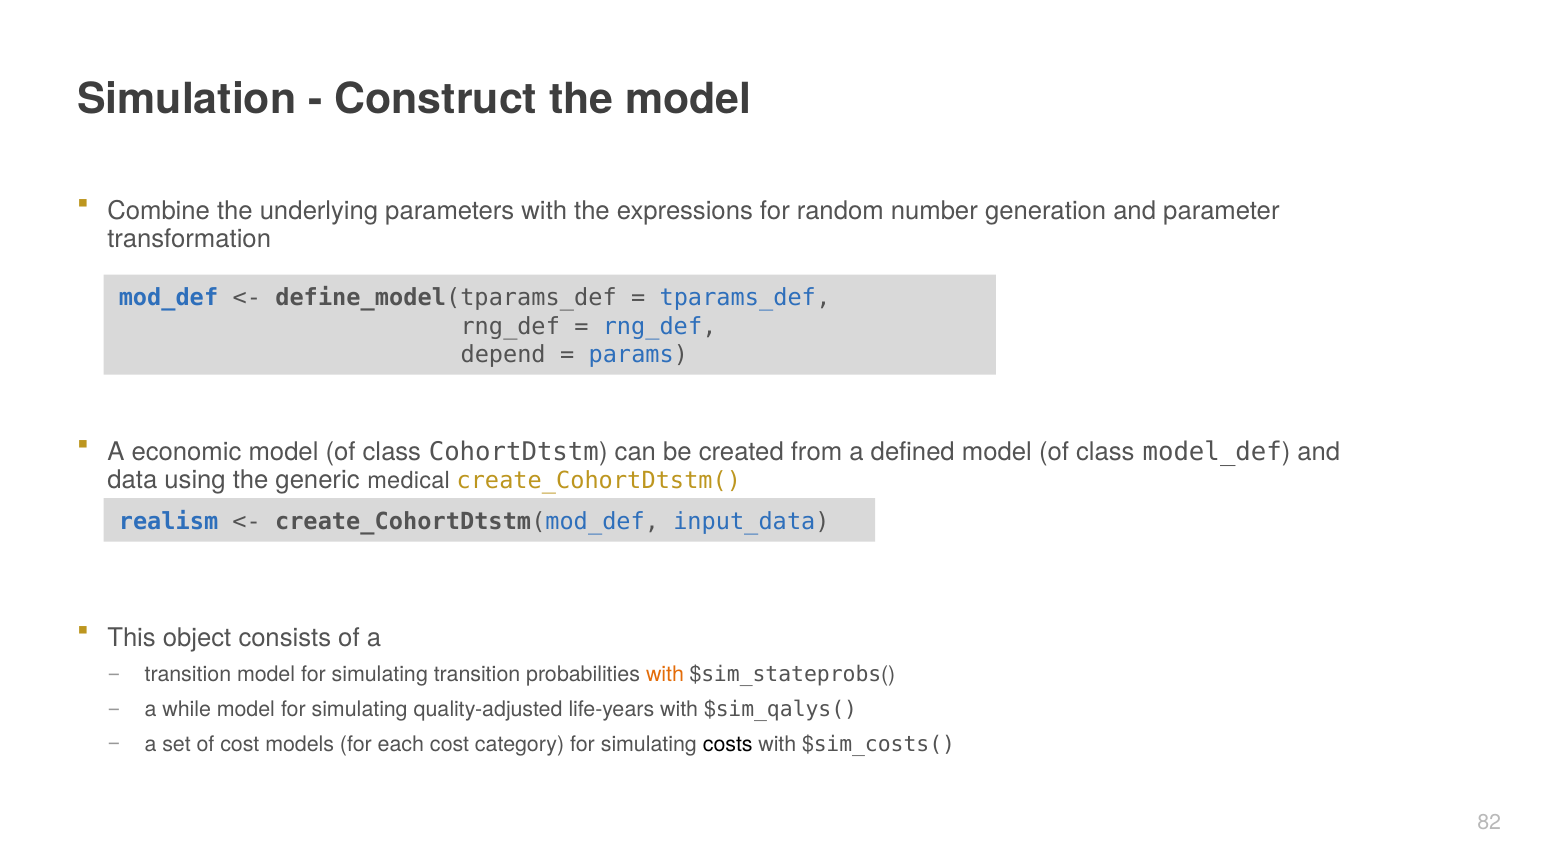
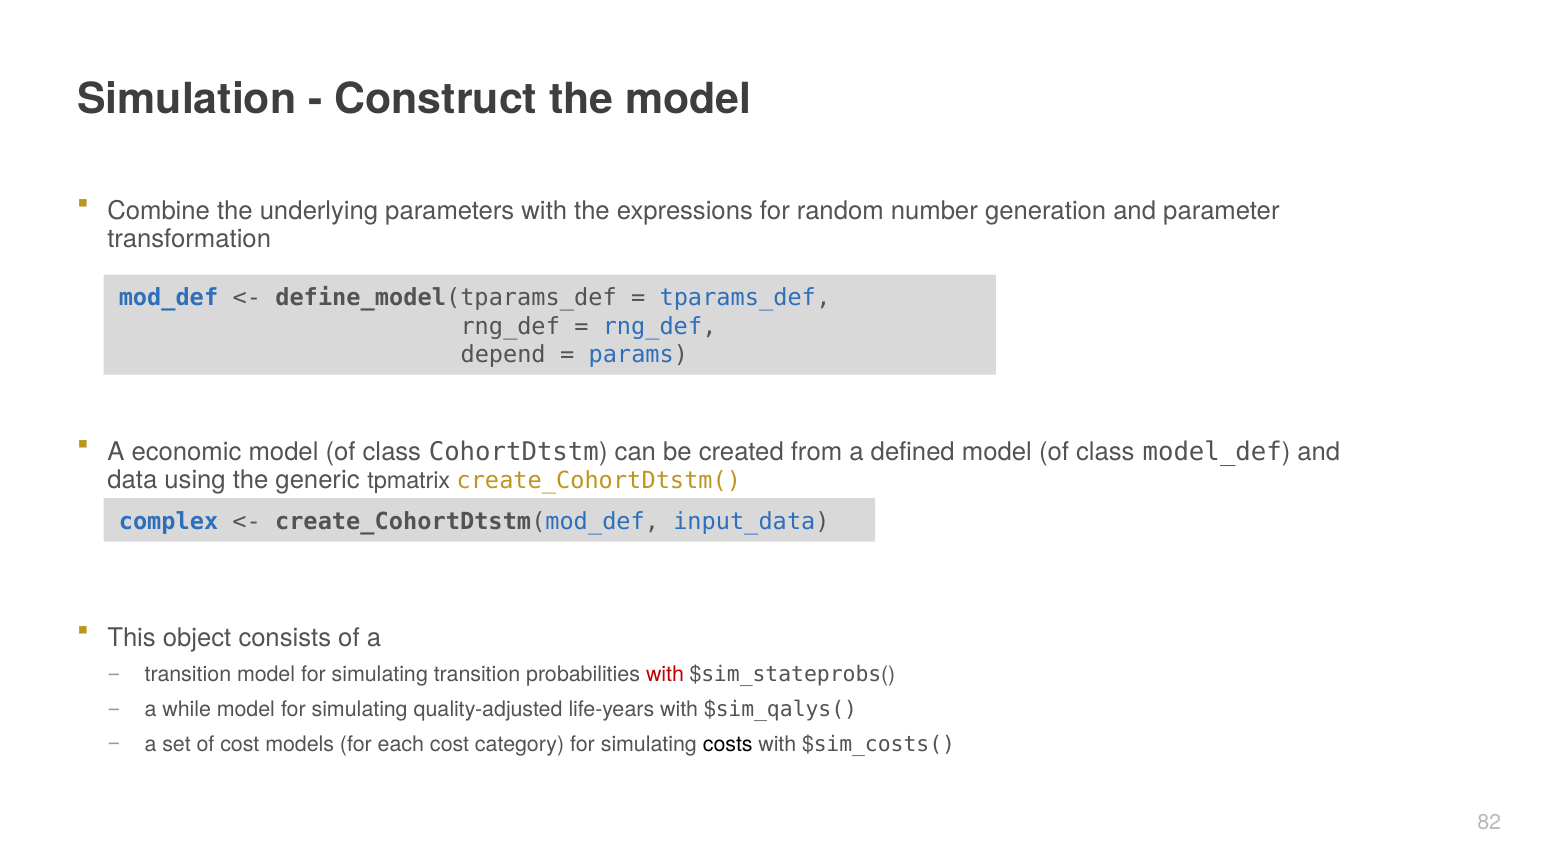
medical: medical -> tpmatrix
realism: realism -> complex
with at (665, 675) colour: orange -> red
